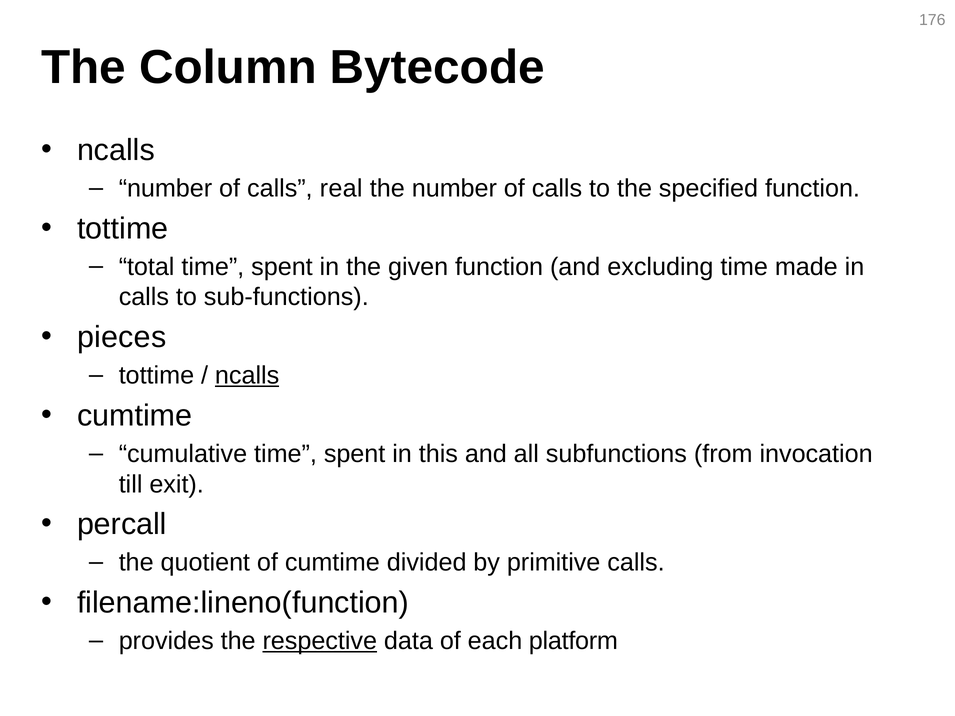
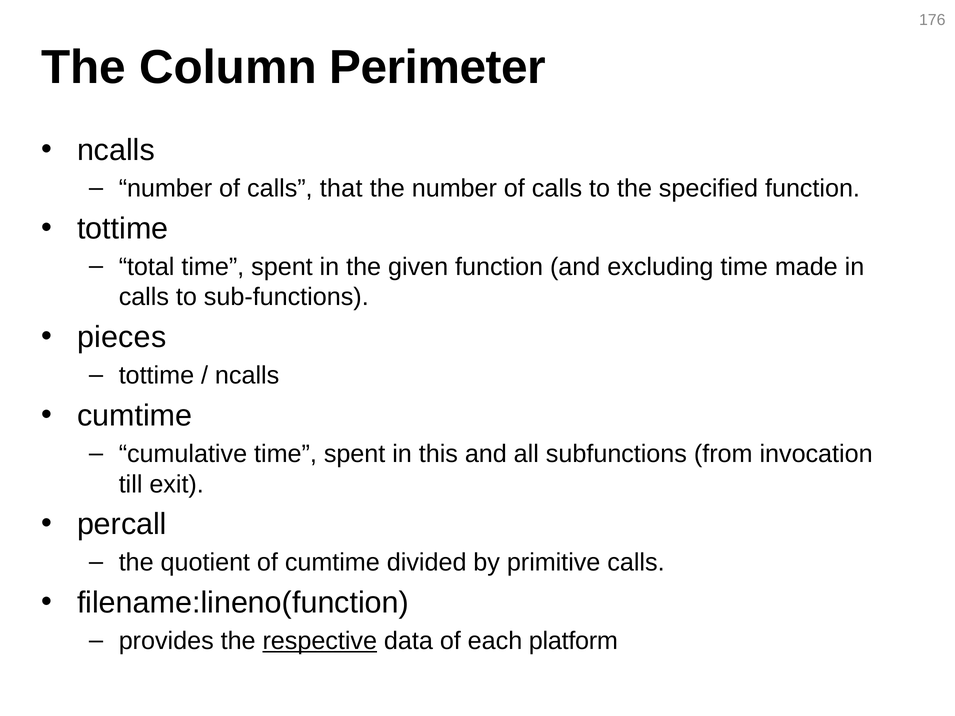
Bytecode: Bytecode -> Perimeter
real: real -> that
ncalls at (247, 376) underline: present -> none
